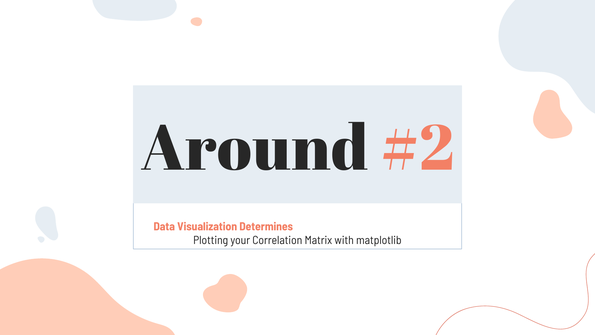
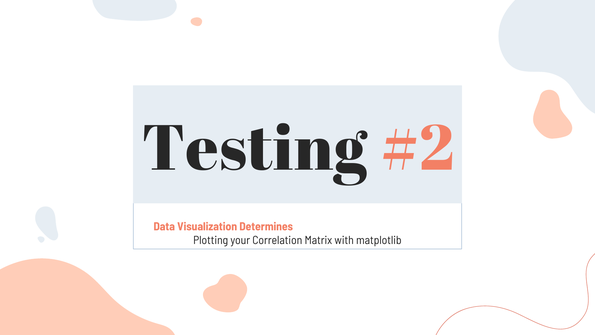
Around: Around -> Testing
